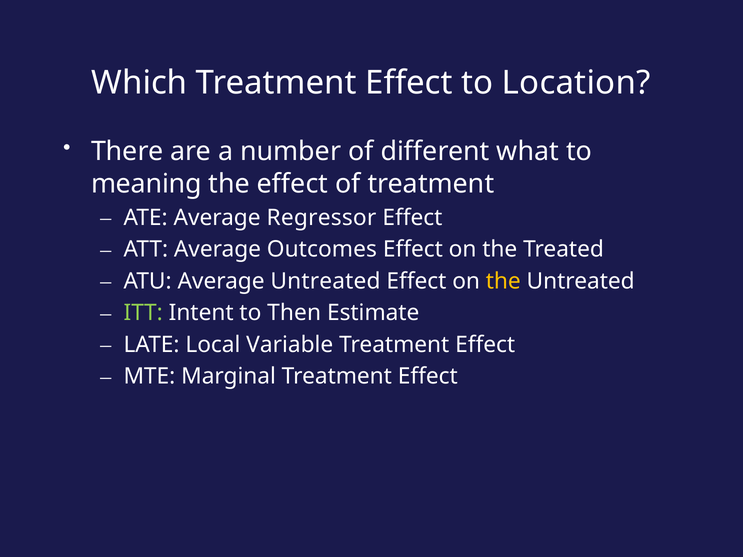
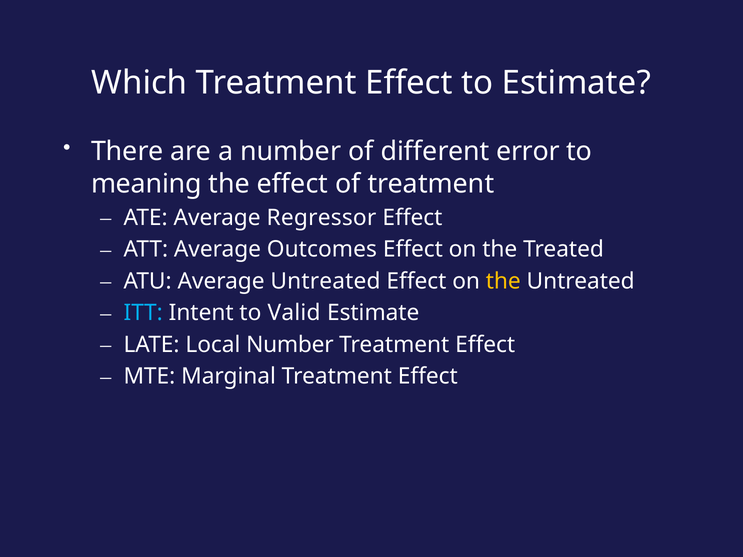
to Location: Location -> Estimate
what: what -> error
ITT colour: light green -> light blue
Then: Then -> Valid
Local Variable: Variable -> Number
